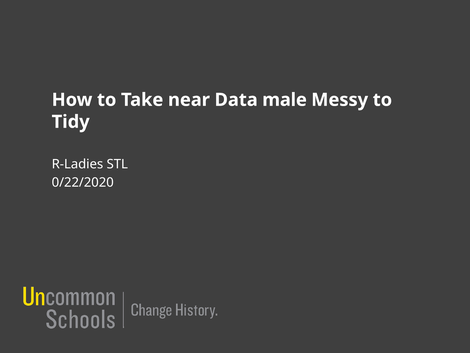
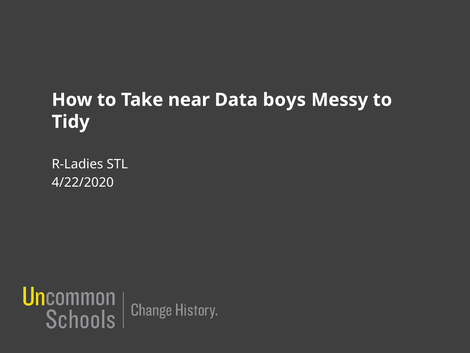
male: male -> boys
0/22/2020: 0/22/2020 -> 4/22/2020
